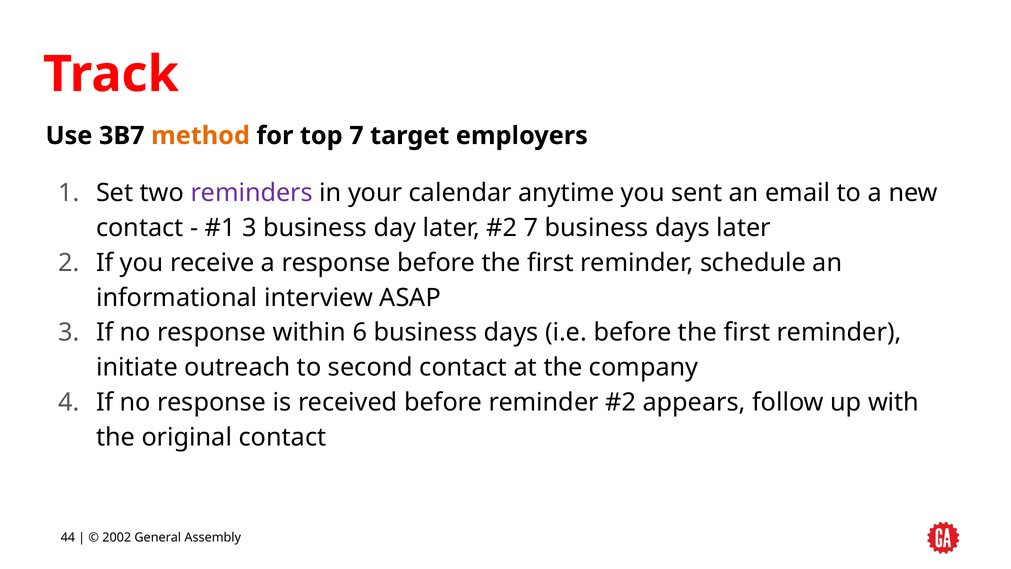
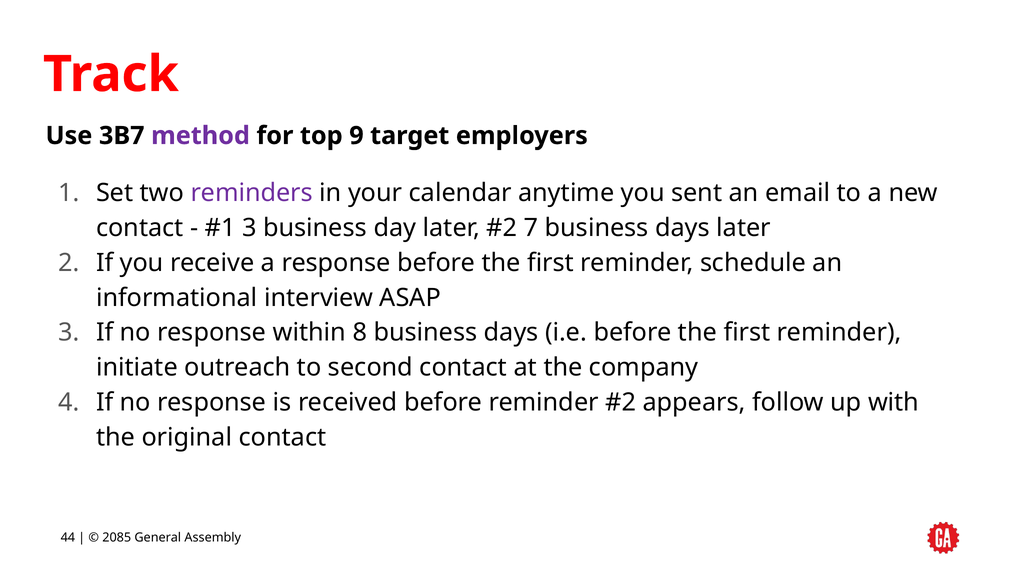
method colour: orange -> purple
top 7: 7 -> 9
6: 6 -> 8
2002: 2002 -> 2085
